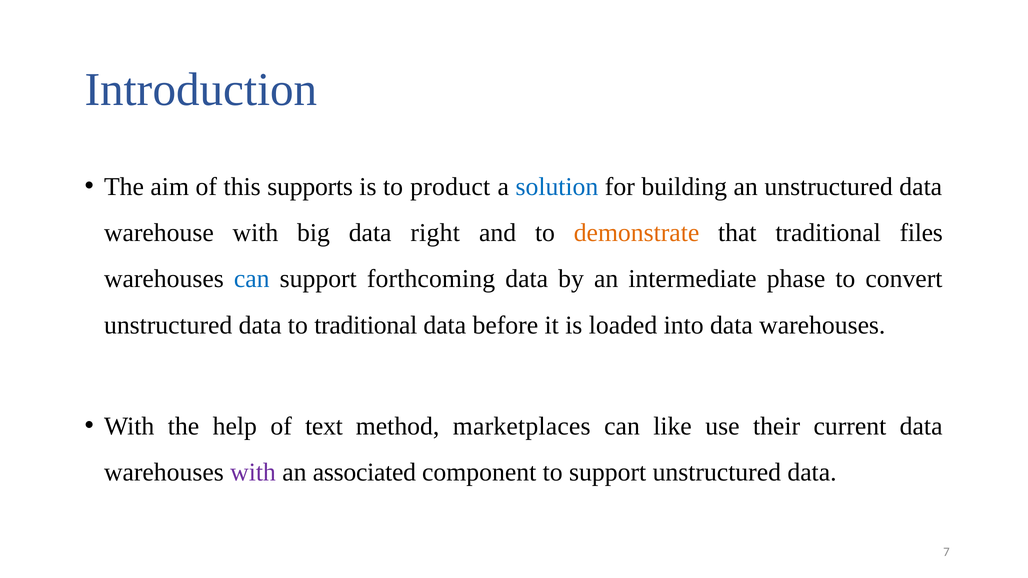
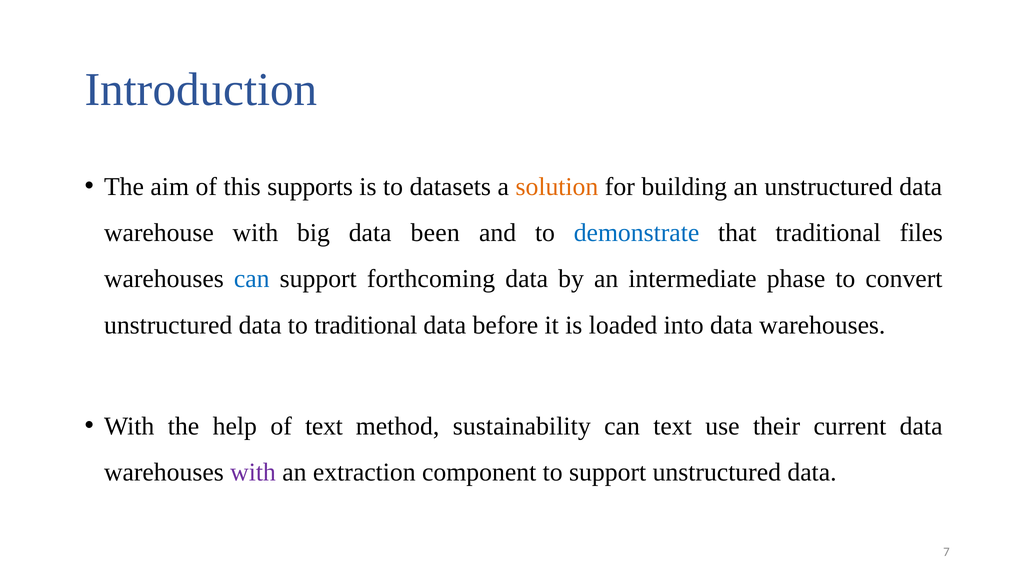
product: product -> datasets
solution colour: blue -> orange
right: right -> been
demonstrate colour: orange -> blue
marketplaces: marketplaces -> sustainability
can like: like -> text
associated: associated -> extraction
